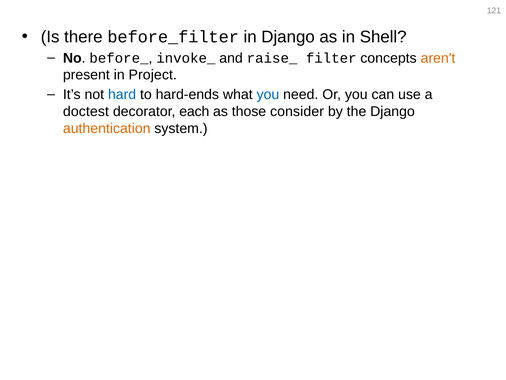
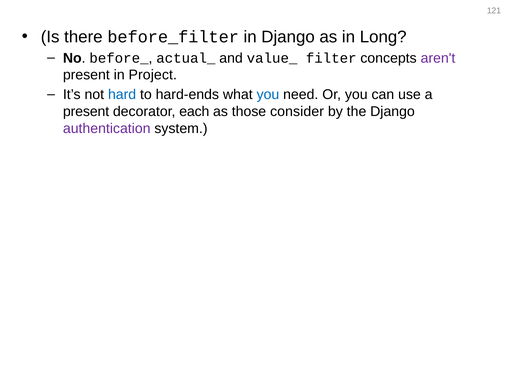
Shell: Shell -> Long
invoke_: invoke_ -> actual_
raise_: raise_ -> value_
aren't colour: orange -> purple
doctest at (86, 111): doctest -> present
authentication colour: orange -> purple
